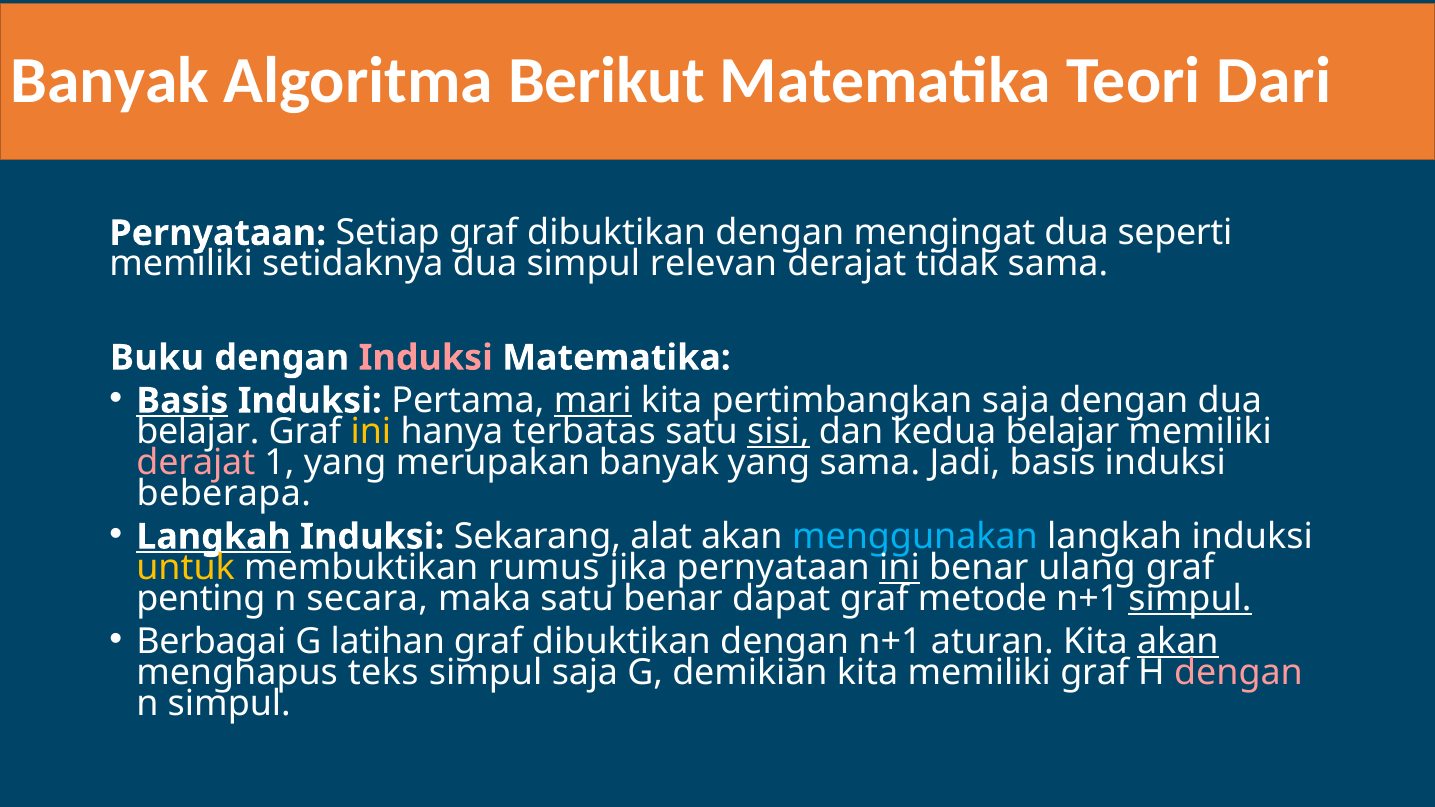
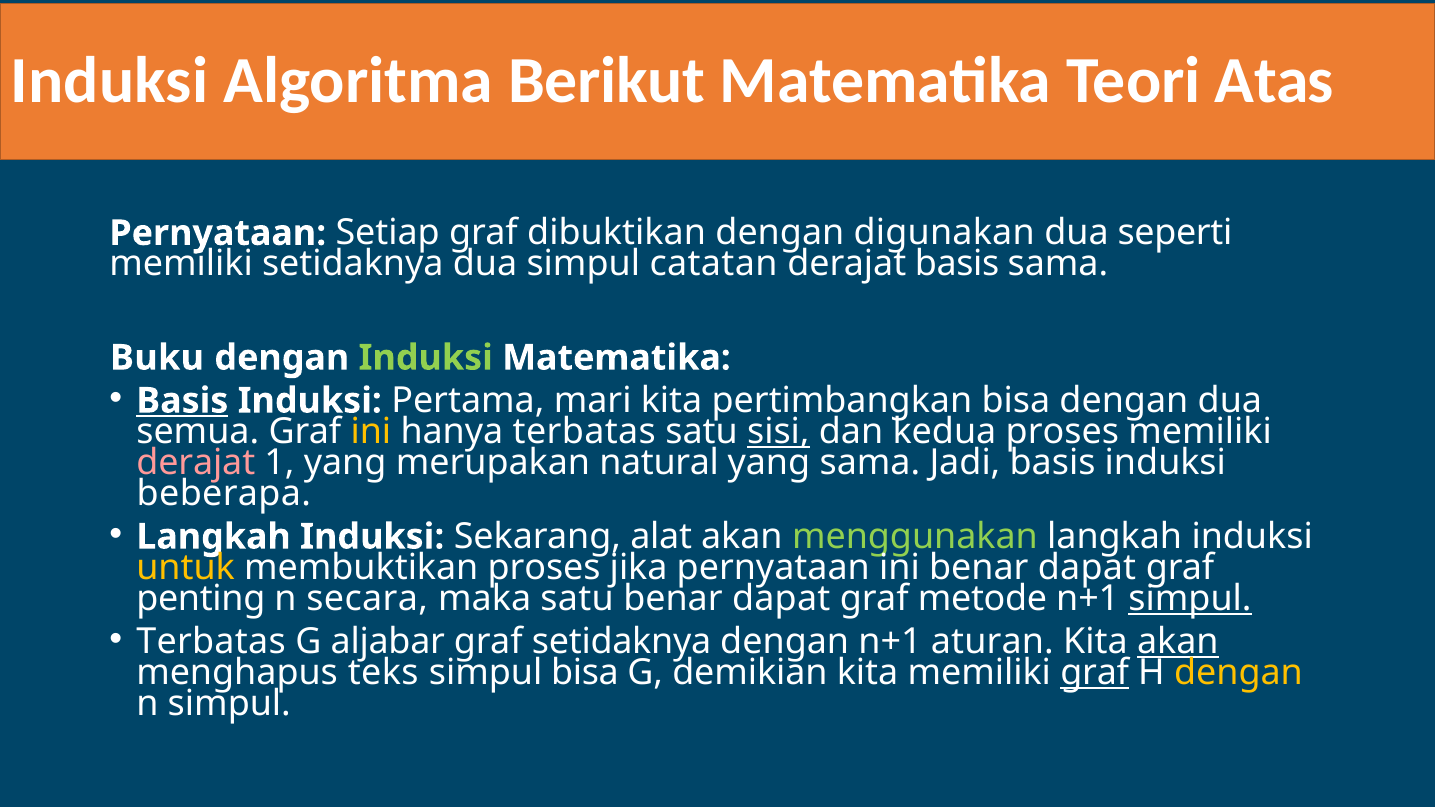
Banyak at (110, 81): Banyak -> Induksi
Dari: Dari -> Atas
mengingat: mengingat -> digunakan
relevan: relevan -> catatan
derajat tidak: tidak -> basis
Induksi at (426, 358) colour: pink -> light green
mari underline: present -> none
pertimbangkan saja: saja -> bisa
belajar at (198, 432): belajar -> semua
kedua belajar: belajar -> proses
merupakan banyak: banyak -> natural
Langkah at (214, 537) underline: present -> none
menggunakan colour: light blue -> light green
membuktikan rumus: rumus -> proses
ini at (900, 568) underline: present -> none
ulang at (1087, 568): ulang -> dapat
Berbagai at (211, 642): Berbagai -> Terbatas
latihan: latihan -> aljabar
dibuktikan at (621, 642): dibuktikan -> setidaknya
simpul saja: saja -> bisa
graf at (1095, 673) underline: none -> present
dengan at (1238, 673) colour: pink -> yellow
